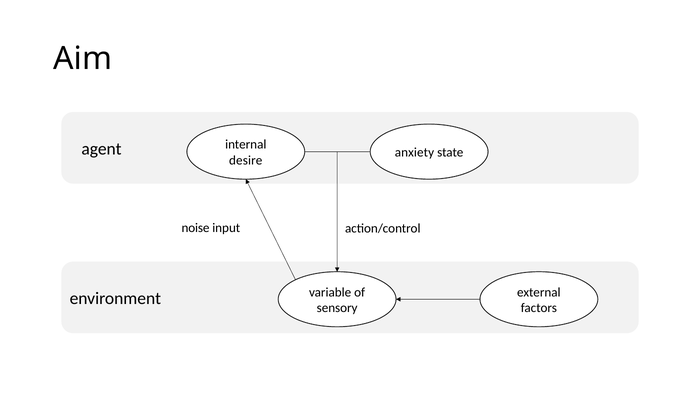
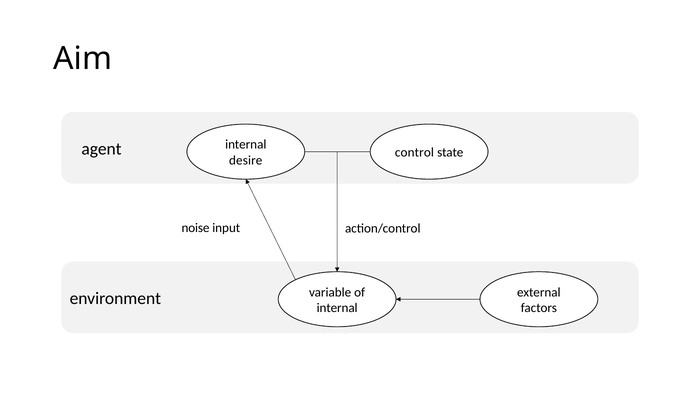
anxiety: anxiety -> control
sensory at (337, 308): sensory -> internal
